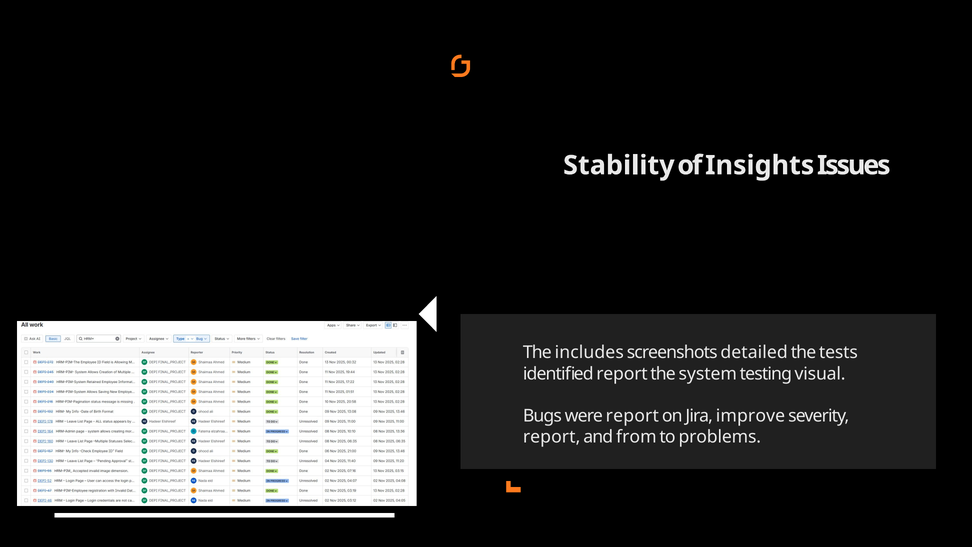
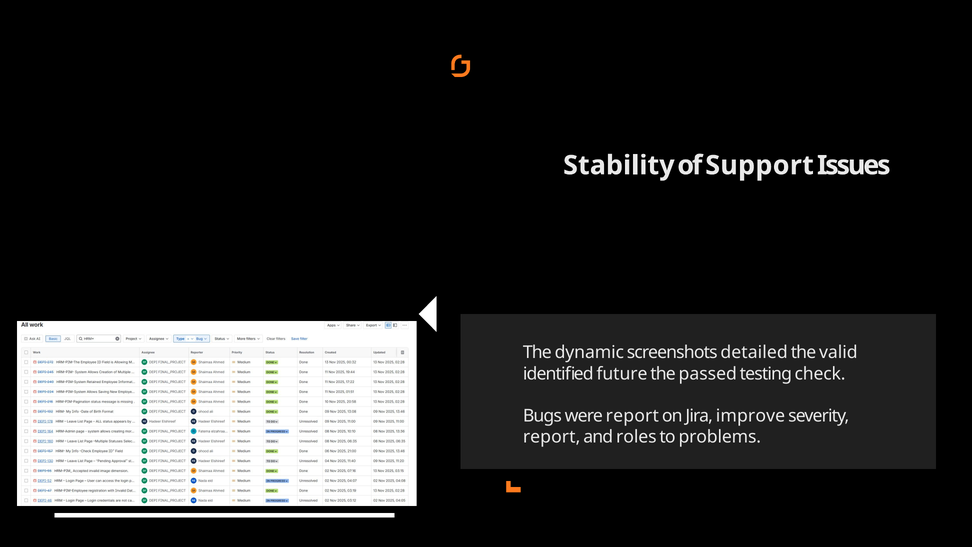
Insights: Insights -> Support
includes: includes -> dynamic
tests: tests -> valid
identified report: report -> future
system: system -> passed
visual: visual -> check
from: from -> roles
